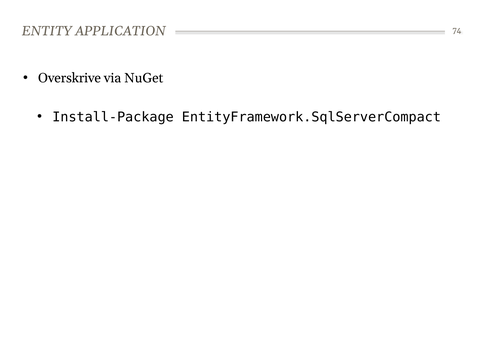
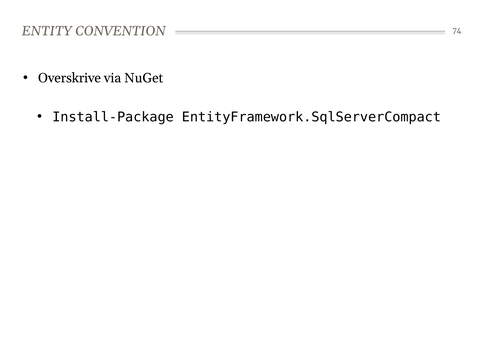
APPLICATION: APPLICATION -> CONVENTION
